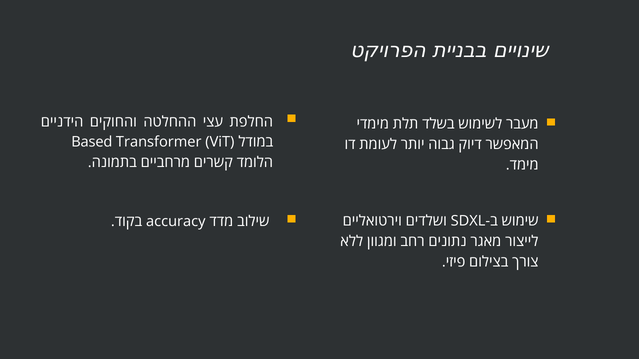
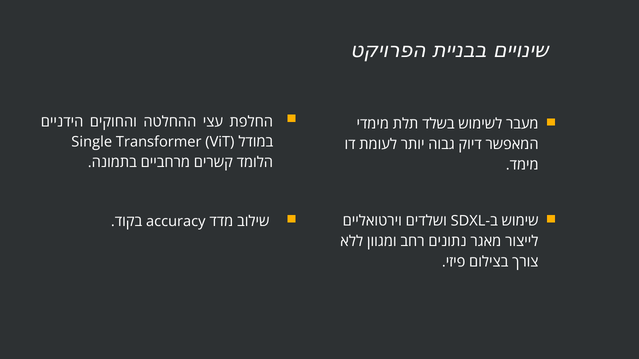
Based: Based -> Single
